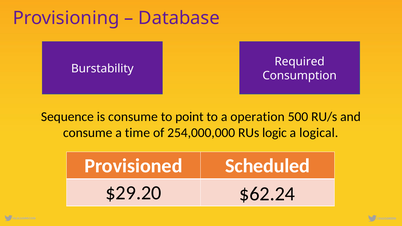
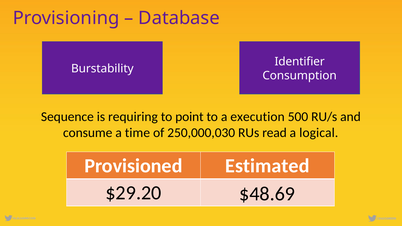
Required: Required -> Identifier
is consume: consume -> requiring
operation: operation -> execution
254,000,000: 254,000,000 -> 250,000,030
logic: logic -> read
Scheduled: Scheduled -> Estimated
$62.24: $62.24 -> $48.69
